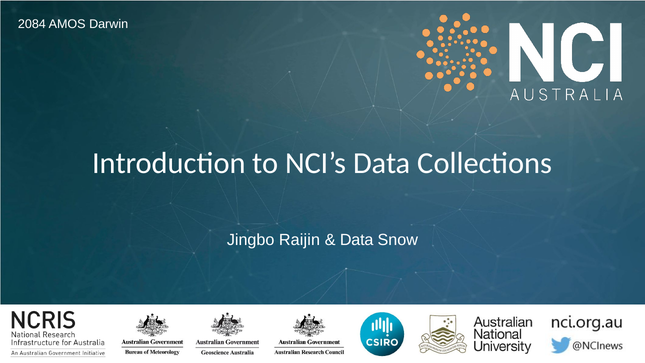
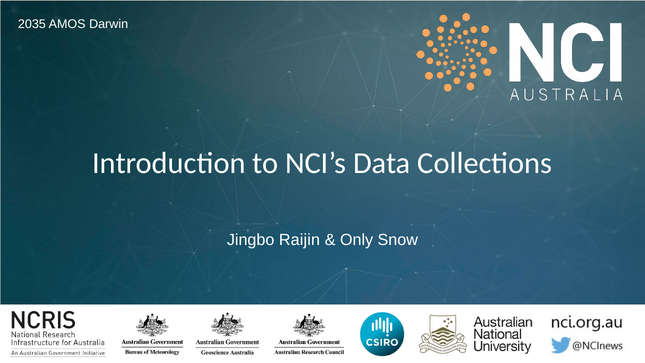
2084: 2084 -> 2035
Data at (357, 240): Data -> Only
